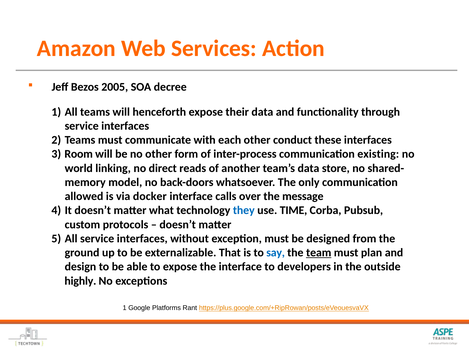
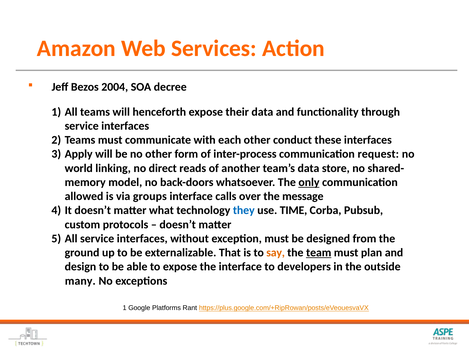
2005: 2005 -> 2004
Room: Room -> Apply
existing: existing -> request
only underline: none -> present
docker: docker -> groups
say colour: blue -> orange
highly: highly -> many
